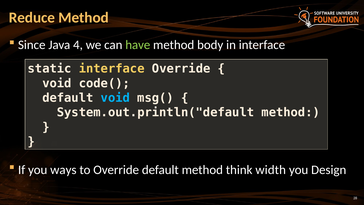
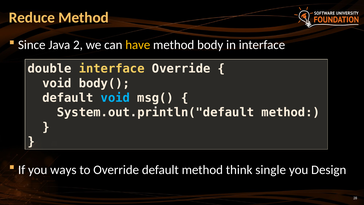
4: 4 -> 2
have colour: light green -> yellow
static: static -> double
code(: code( -> body(
width: width -> single
